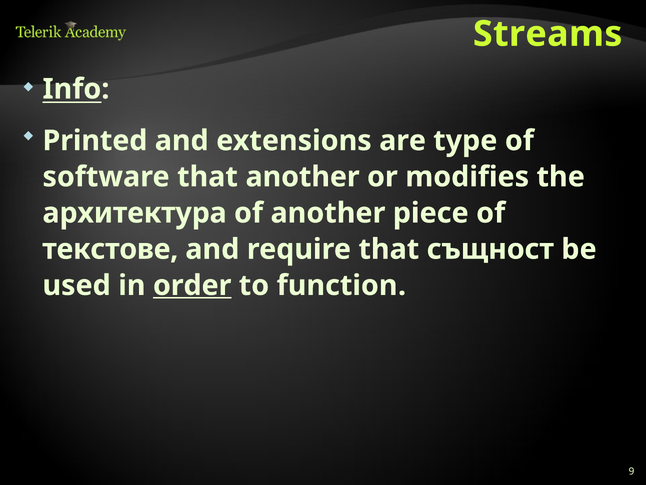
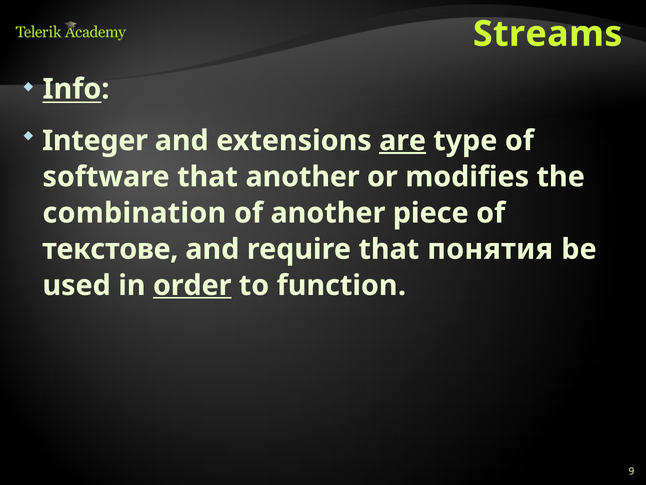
Printed: Printed -> Integer
are underline: none -> present
архитектура: архитектура -> combination
същност: същност -> понятия
